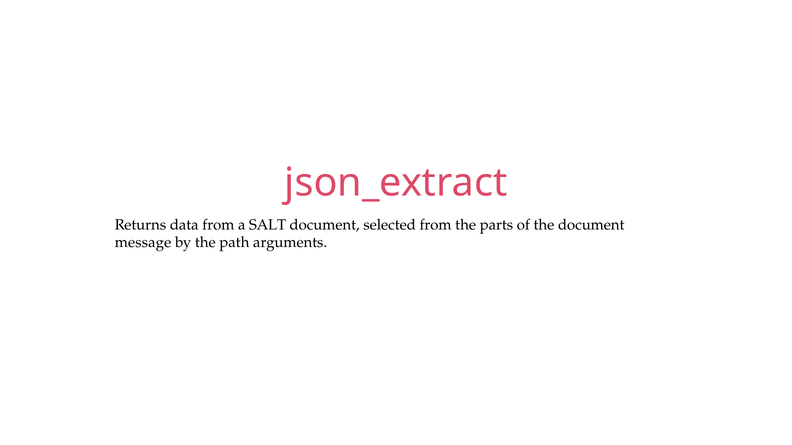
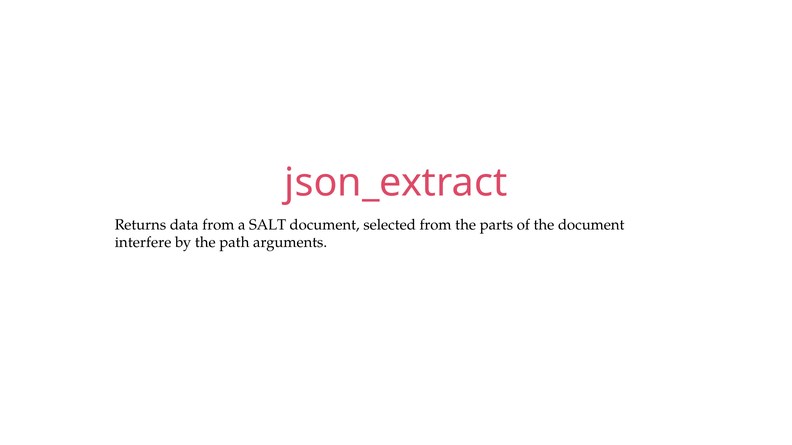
message: message -> interfere
